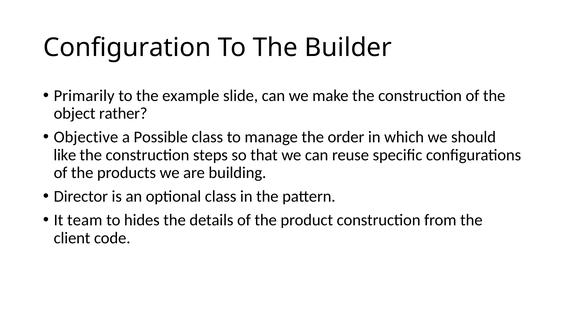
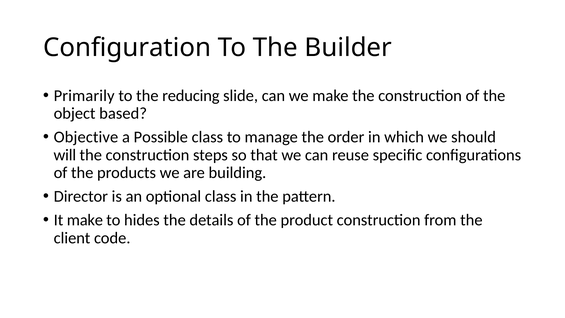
example: example -> reducing
rather: rather -> based
like: like -> will
It team: team -> make
